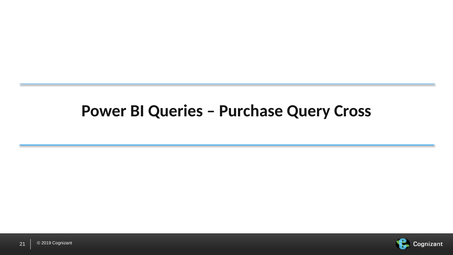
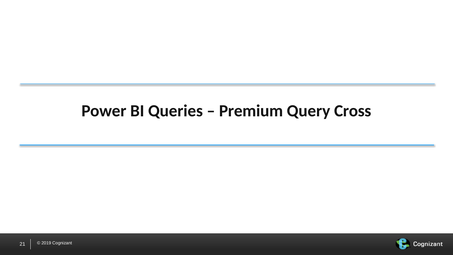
Purchase: Purchase -> Premium
